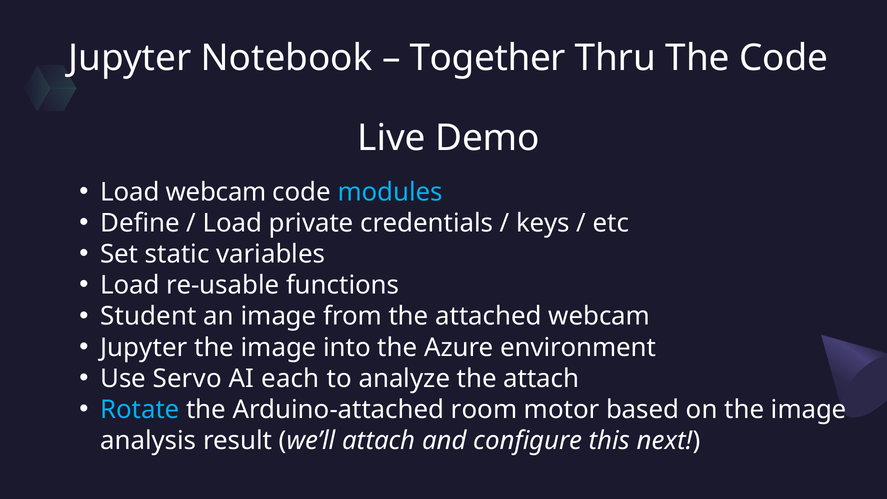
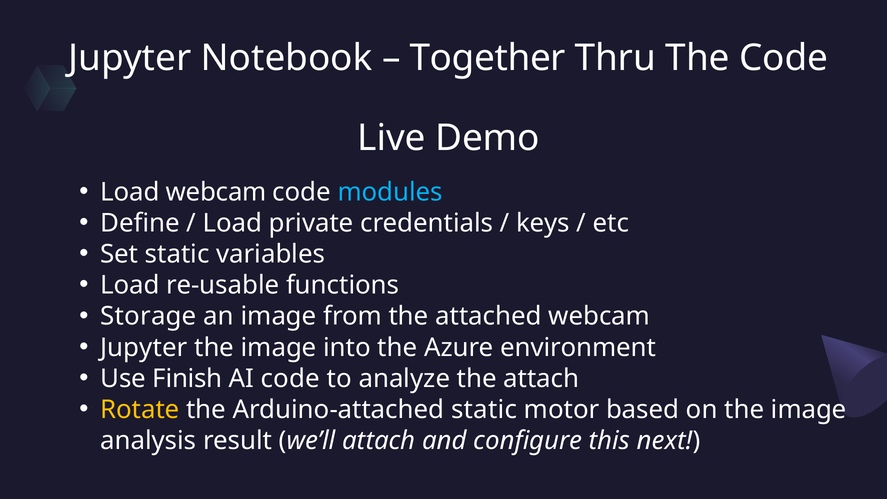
Student: Student -> Storage
Servo: Servo -> Finish
AI each: each -> code
Rotate colour: light blue -> yellow
Arduino-attached room: room -> static
